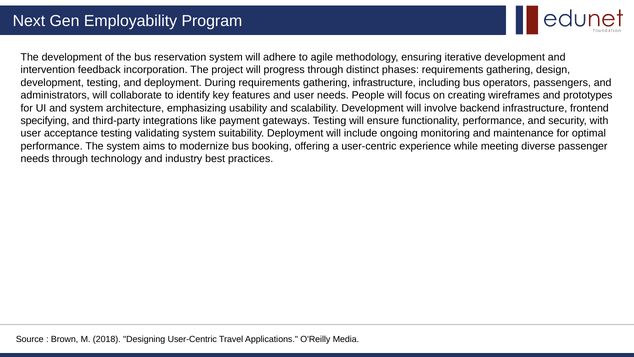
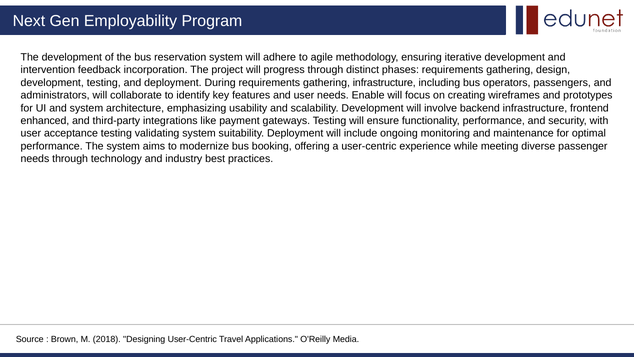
People: People -> Enable
specifying: specifying -> enhanced
